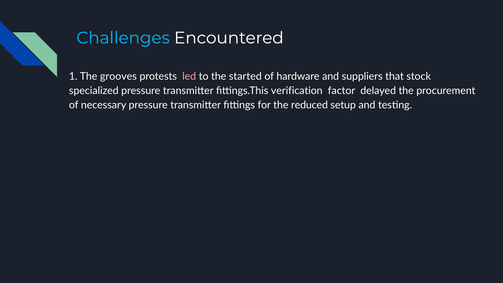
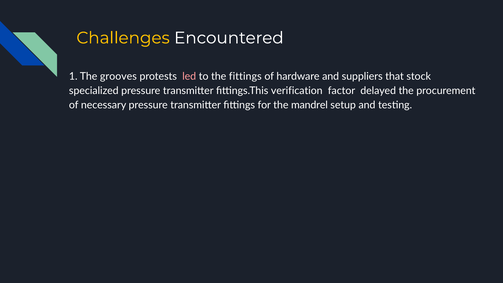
Challenges colour: light blue -> yellow
the started: started -> fittings
reduced: reduced -> mandrel
